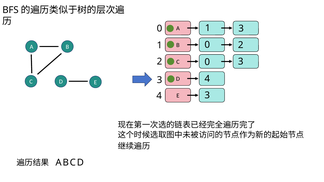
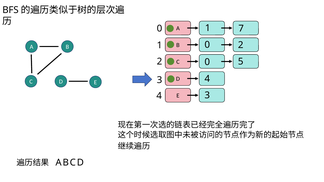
1 3: 3 -> 7
0 3: 3 -> 5
